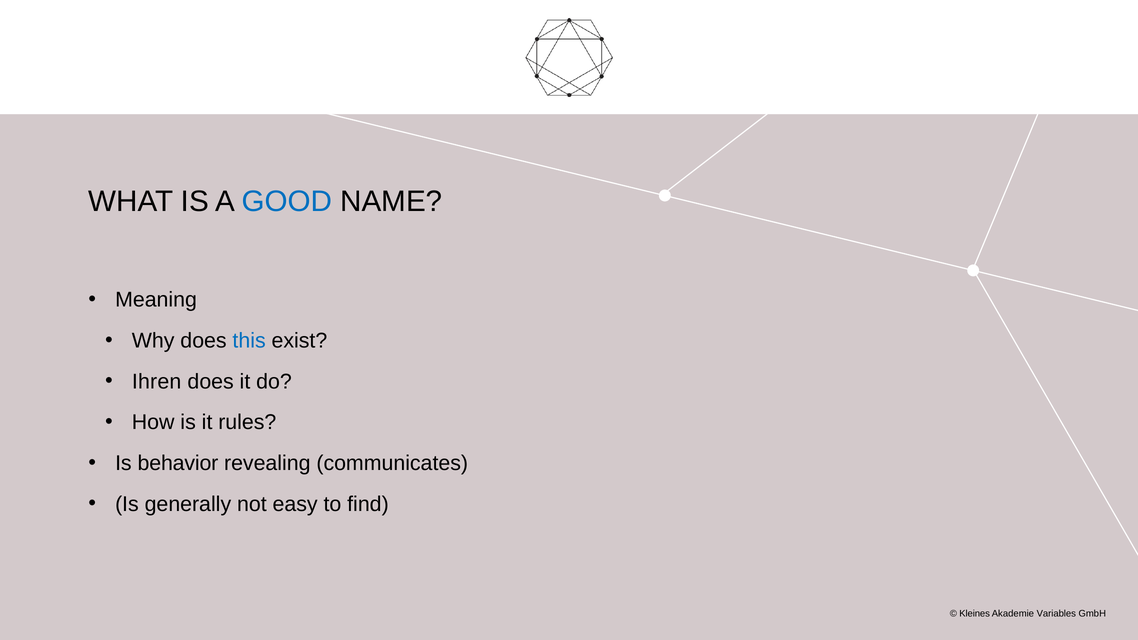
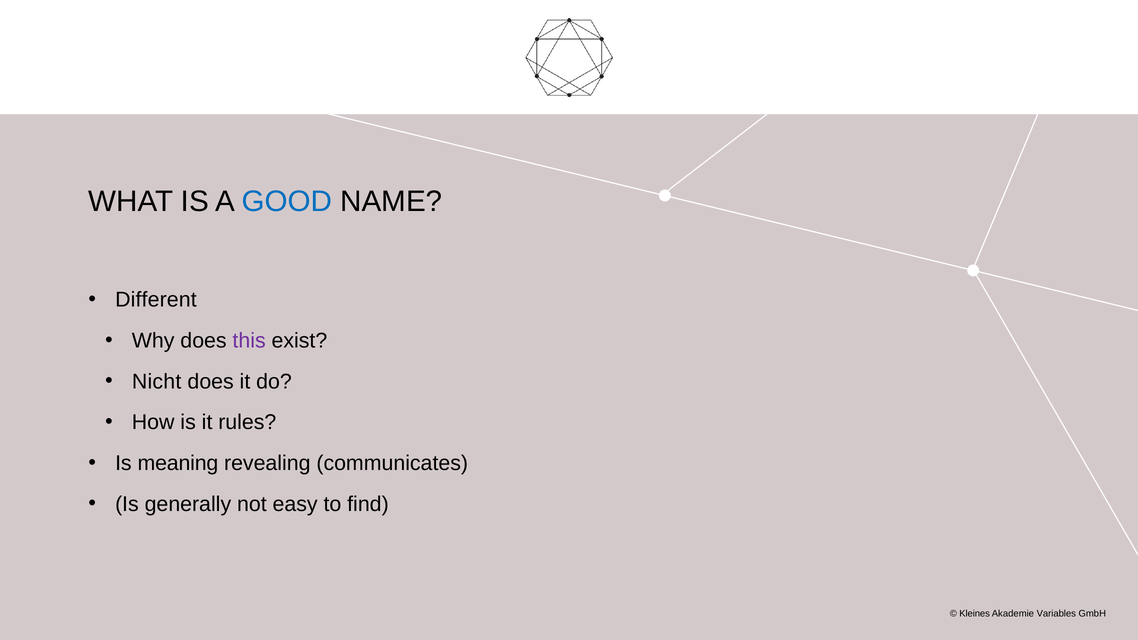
Meaning: Meaning -> Different
this colour: blue -> purple
Ihren: Ihren -> Nicht
behavior: behavior -> meaning
